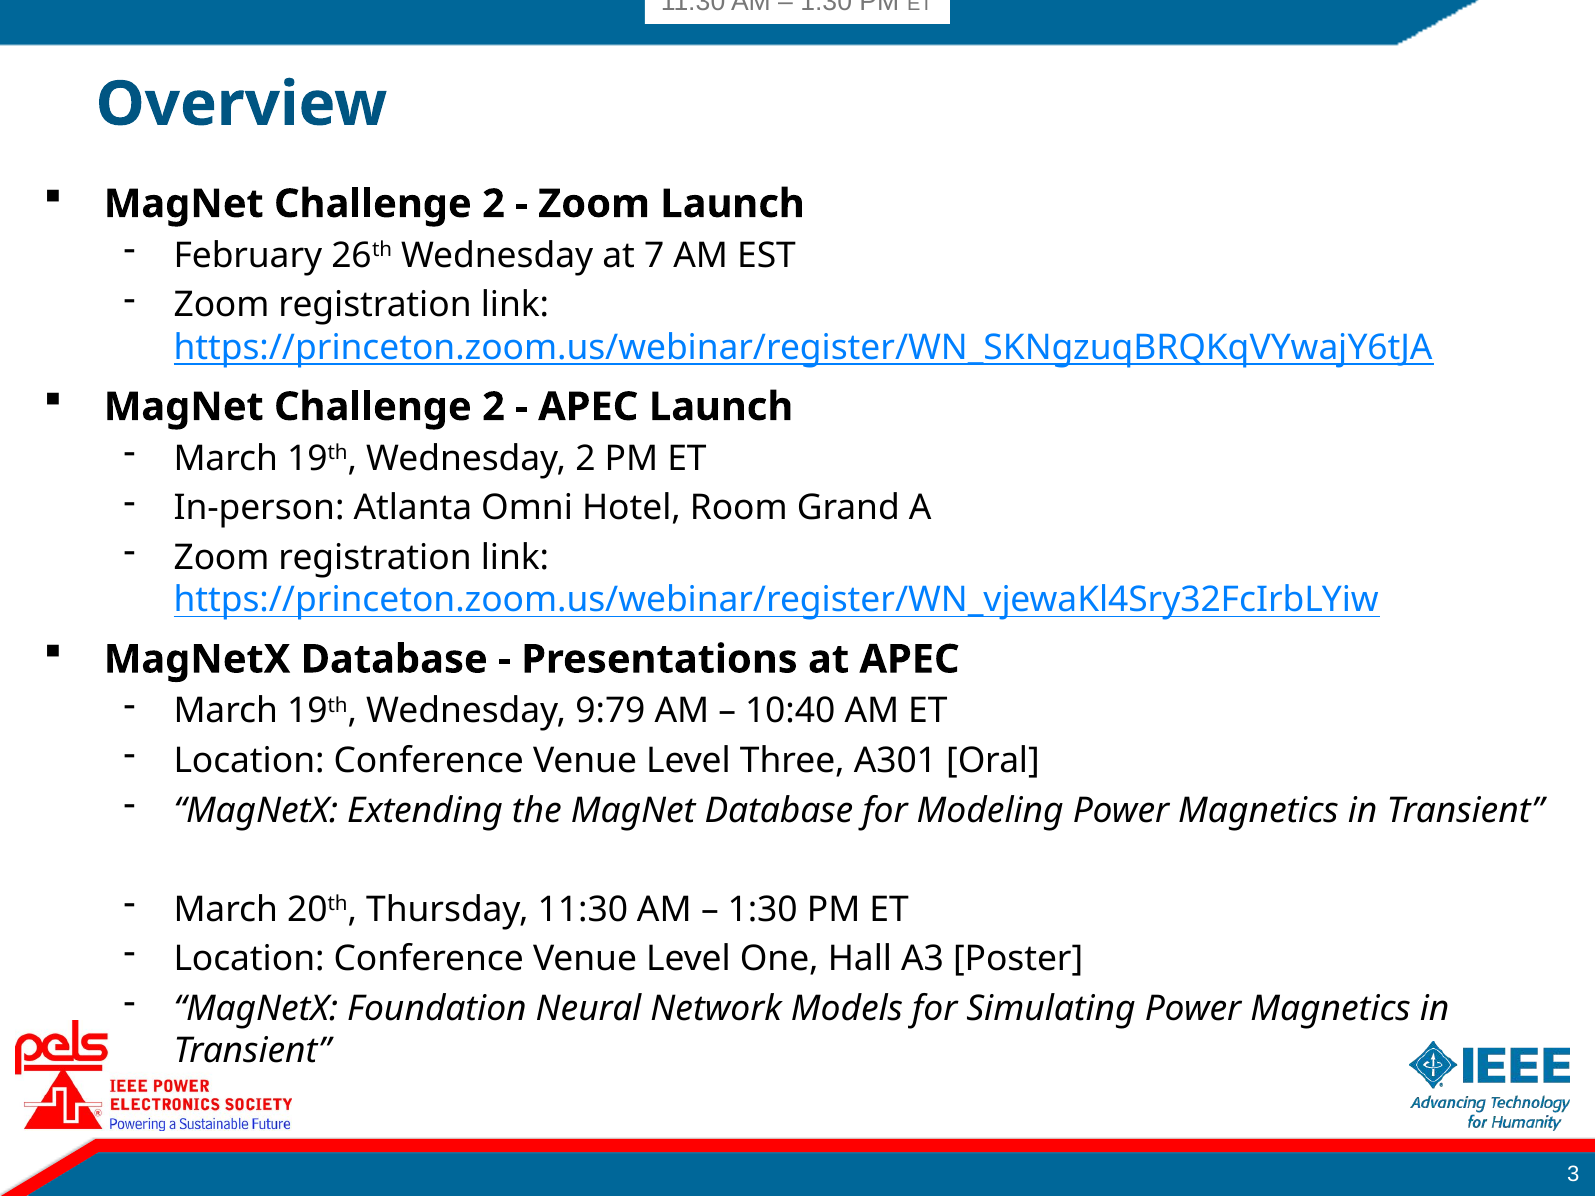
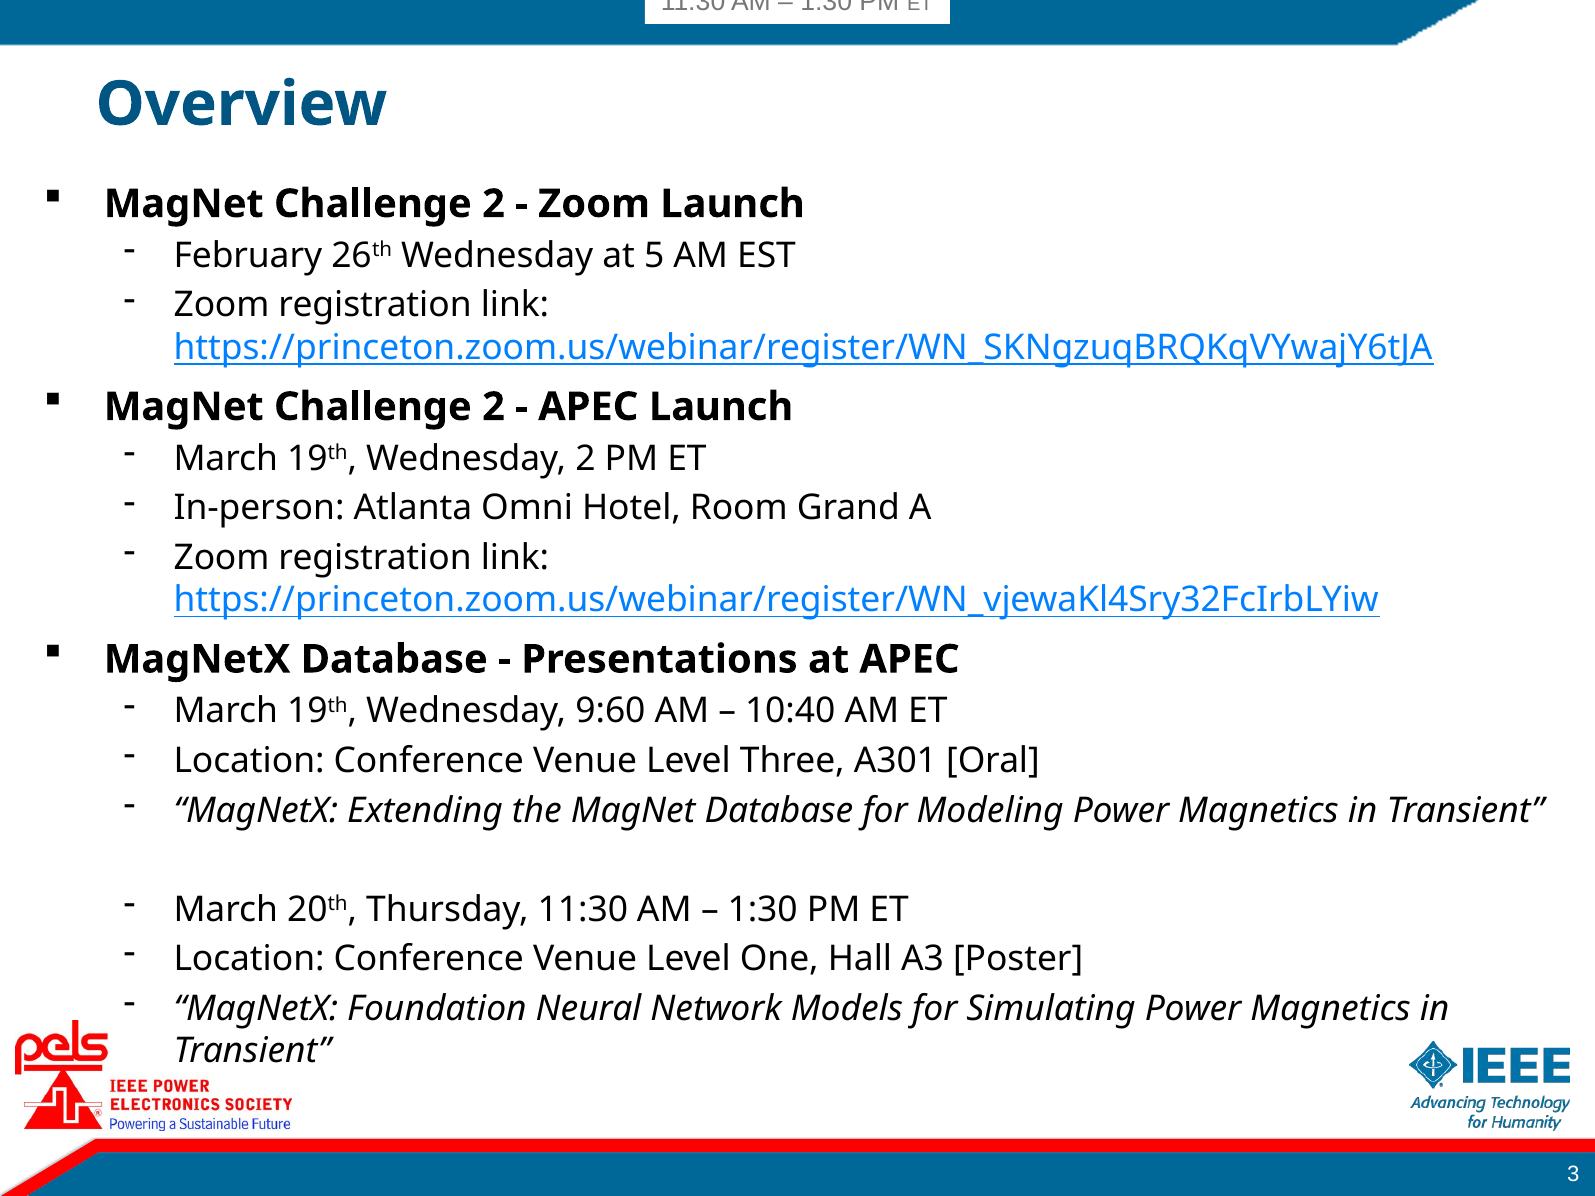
7: 7 -> 5
9:79: 9:79 -> 9:60
